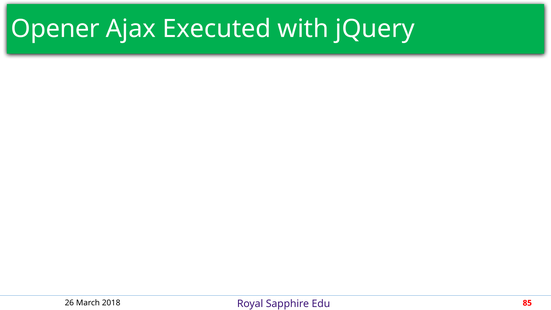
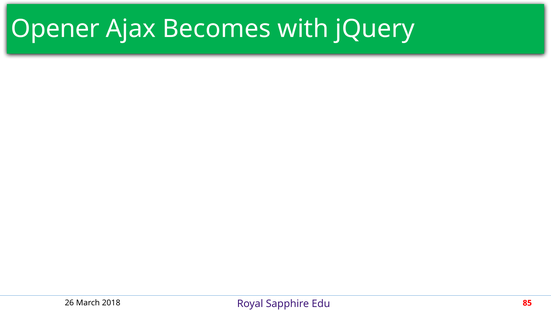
Executed: Executed -> Becomes
